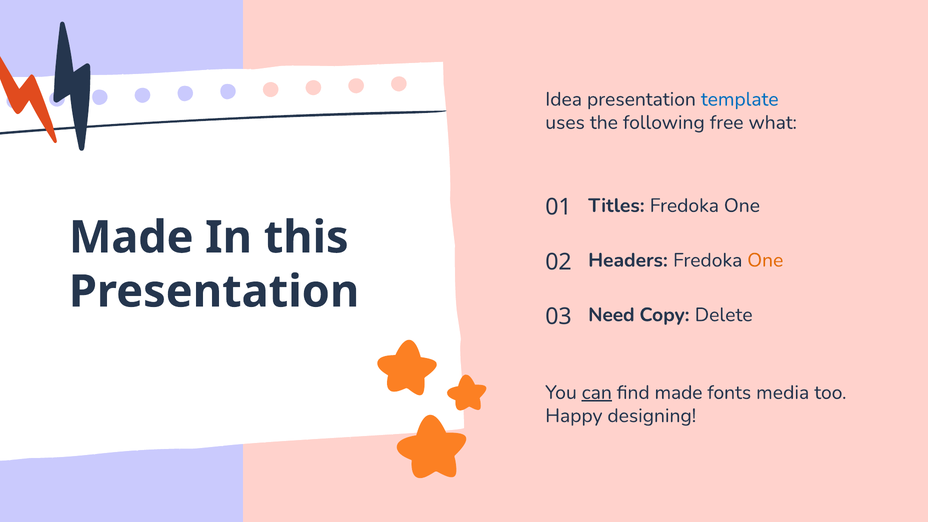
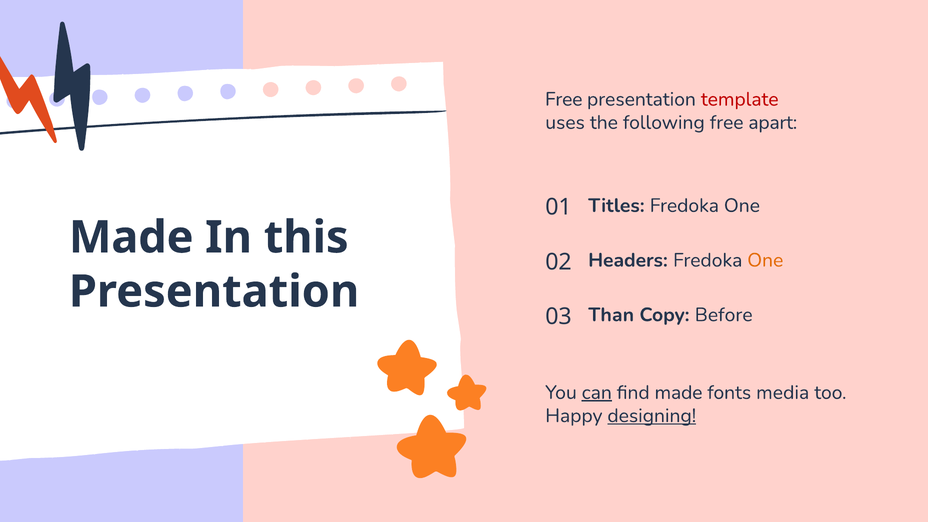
Idea at (564, 99): Idea -> Free
template colour: blue -> red
what: what -> apart
Need: Need -> Than
Delete: Delete -> Before
designing underline: none -> present
